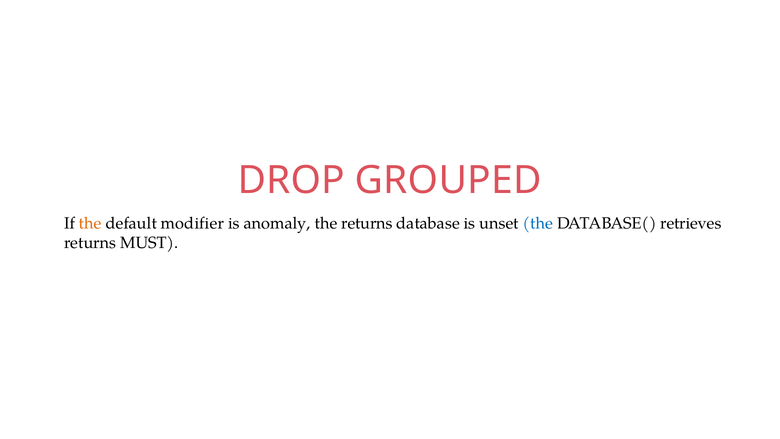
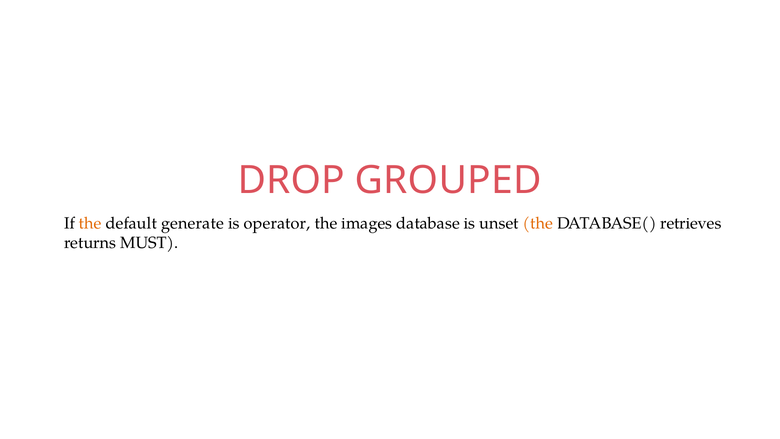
modifier: modifier -> generate
anomaly: anomaly -> operator
the returns: returns -> images
the at (538, 223) colour: blue -> orange
